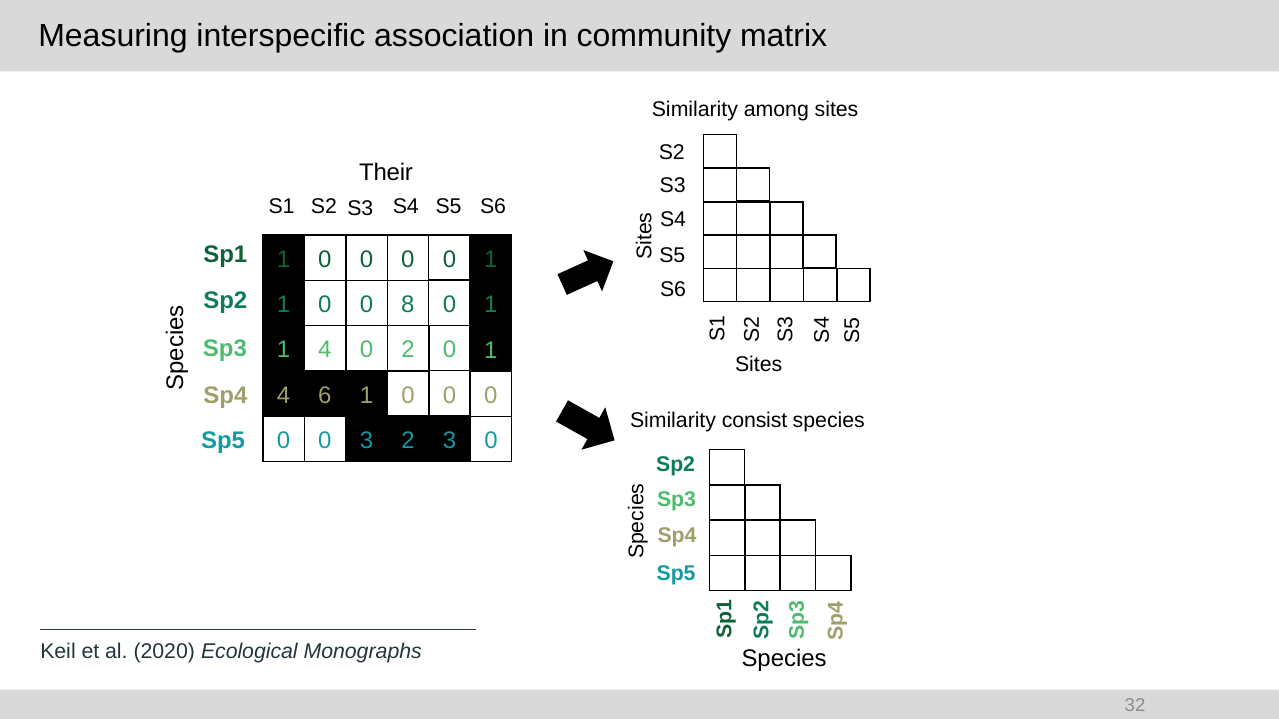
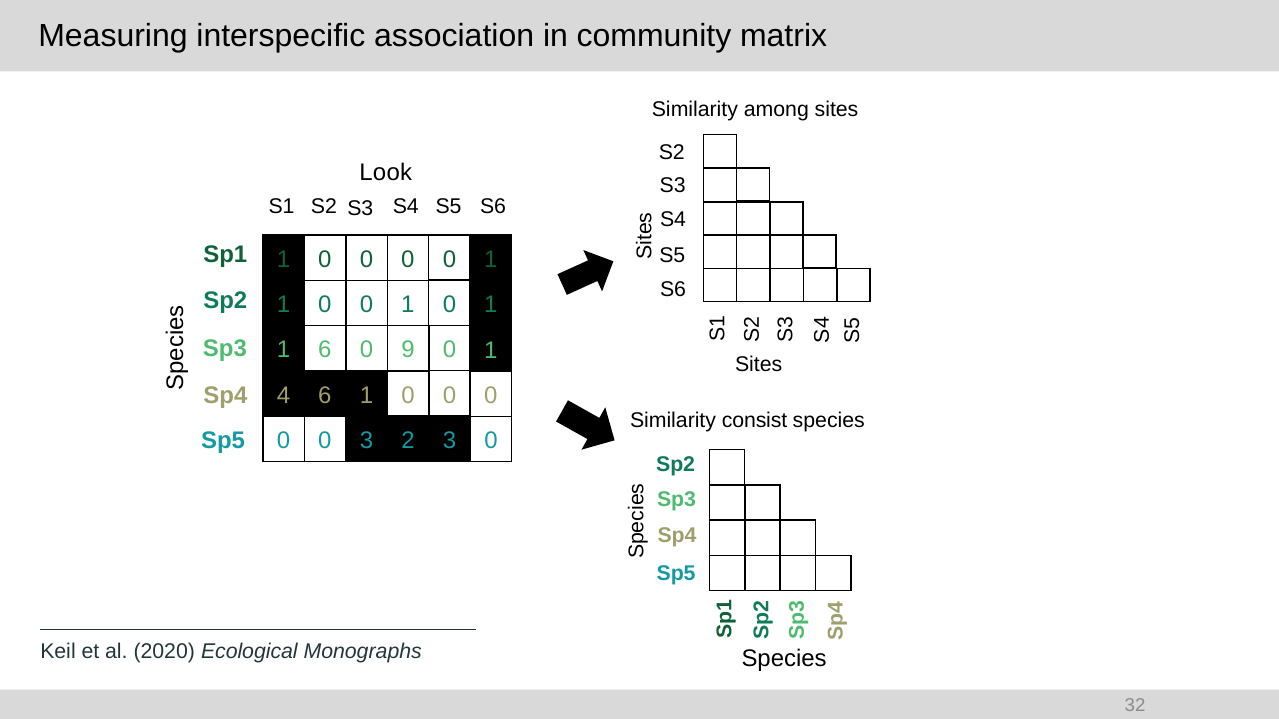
Their: Their -> Look
8 at (408, 305): 8 -> 1
1 4: 4 -> 6
0 2: 2 -> 9
